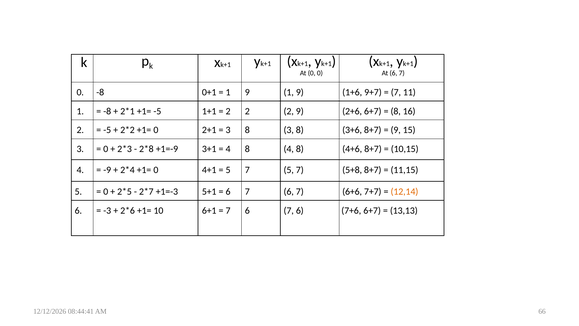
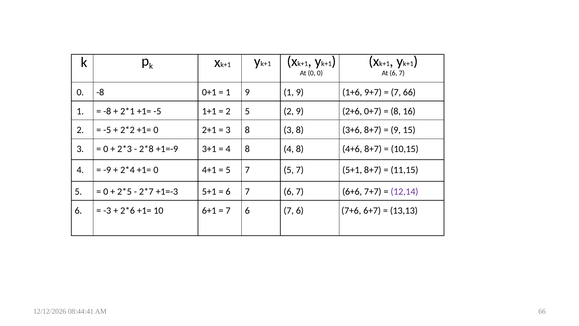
7 11: 11 -> 66
2 at (247, 111): 2 -> 5
2+6 6+7: 6+7 -> 0+7
7 5+8: 5+8 -> 5+1
12,14 colour: orange -> purple
